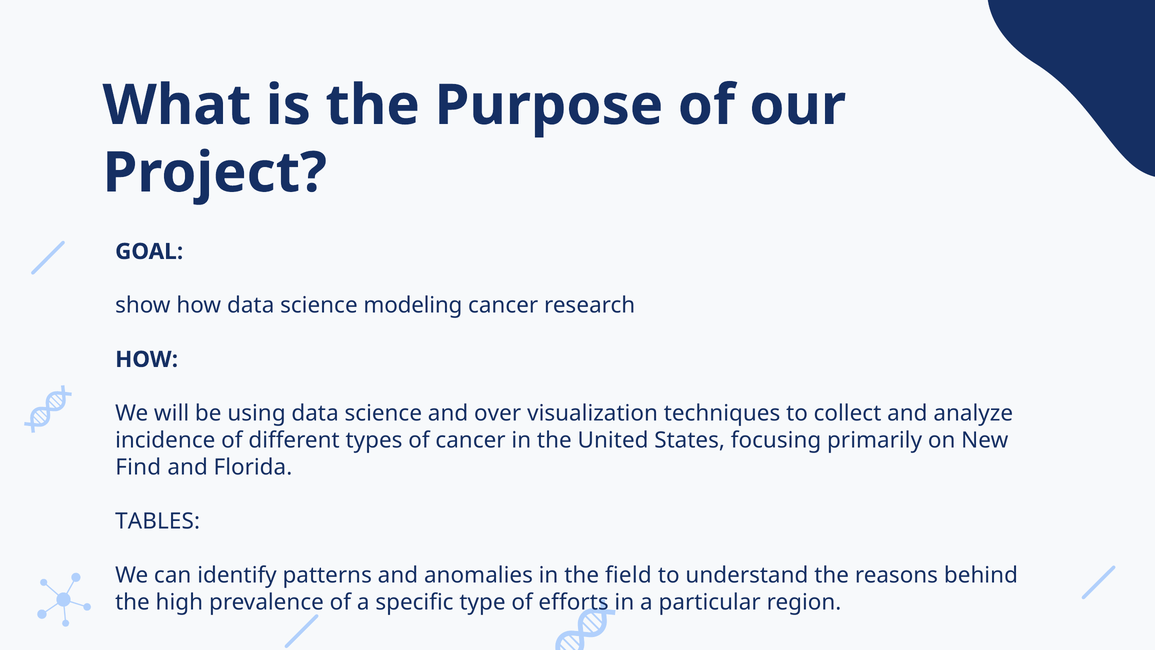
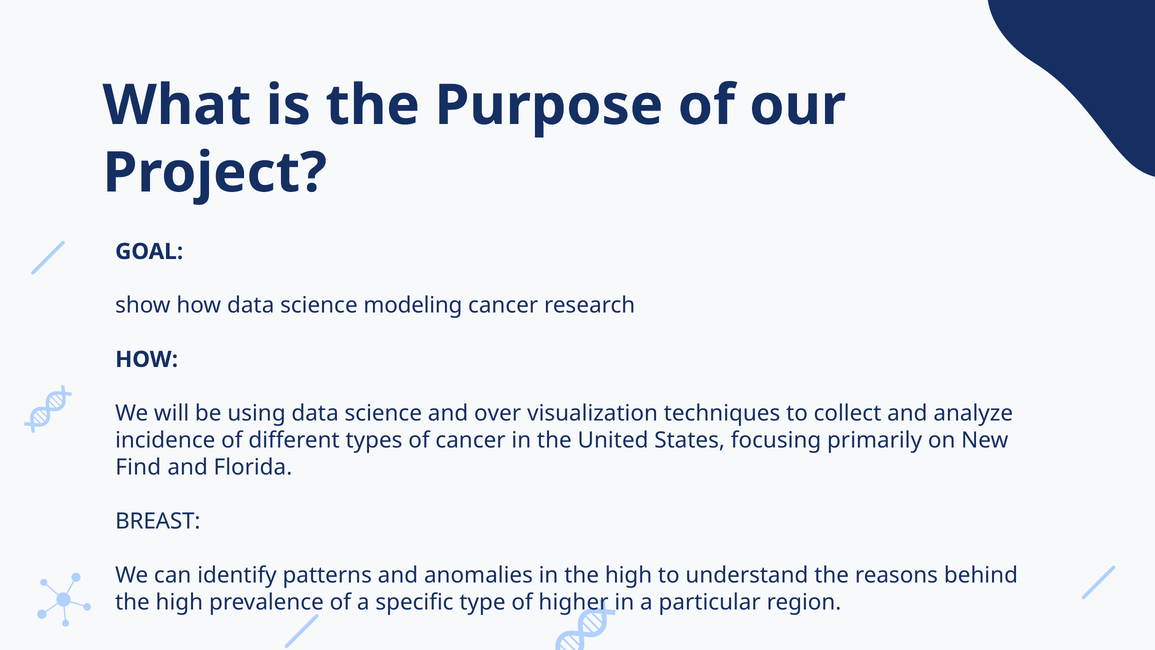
TABLES: TABLES -> BREAST
in the field: field -> high
efforts: efforts -> higher
